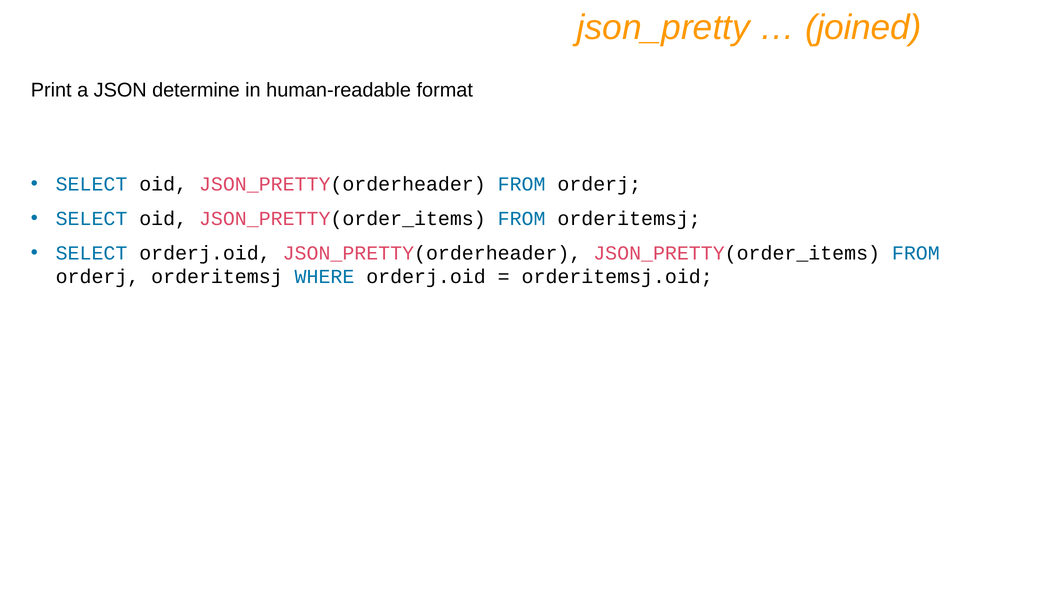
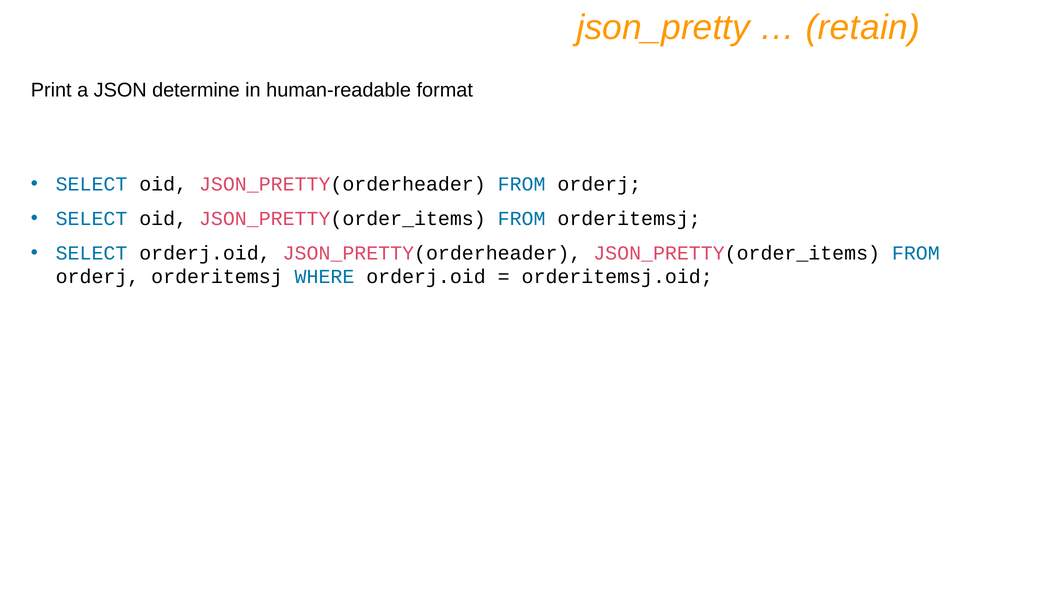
joined: joined -> retain
